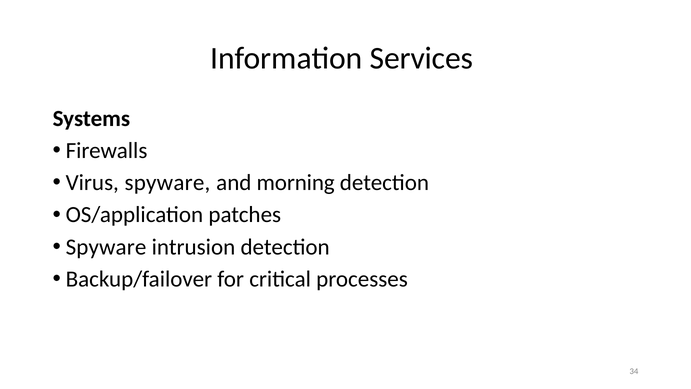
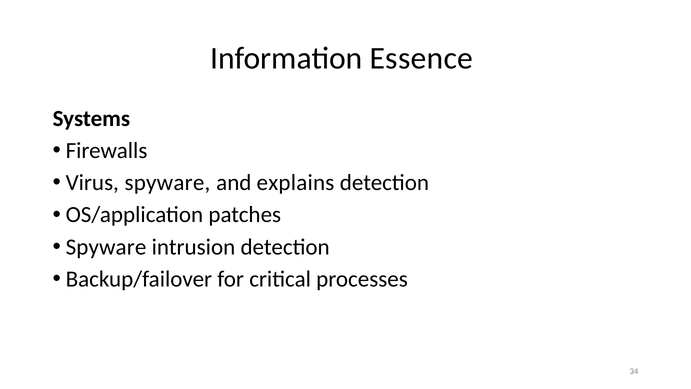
Services: Services -> Essence
morning: morning -> explains
